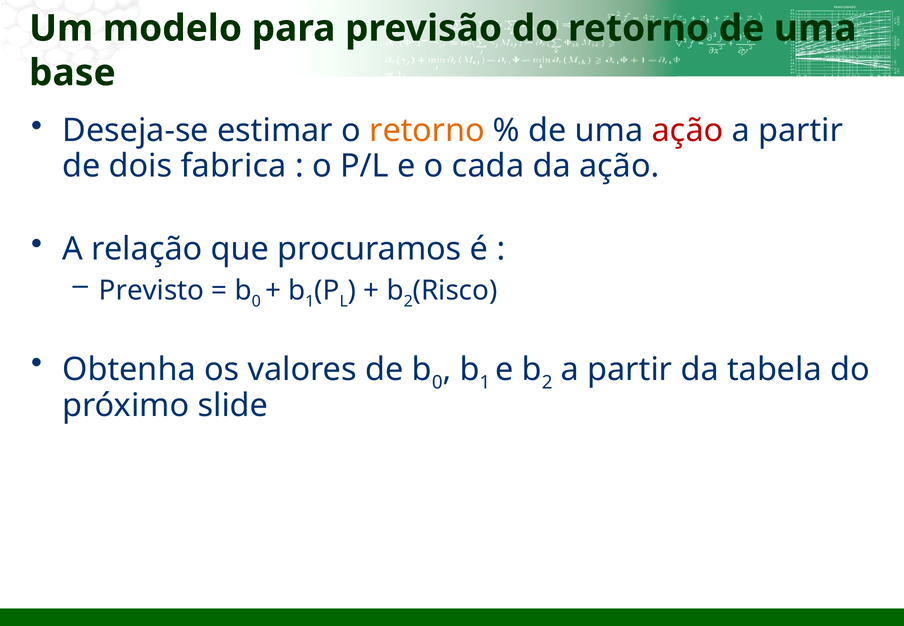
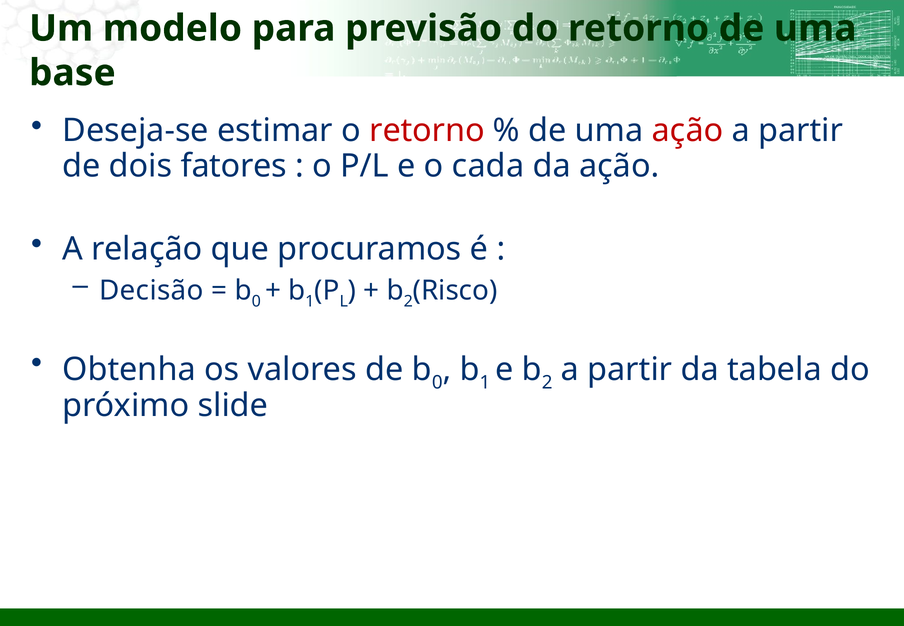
retorno at (427, 131) colour: orange -> red
fabrica: fabrica -> fatores
Previsto: Previsto -> Decisão
